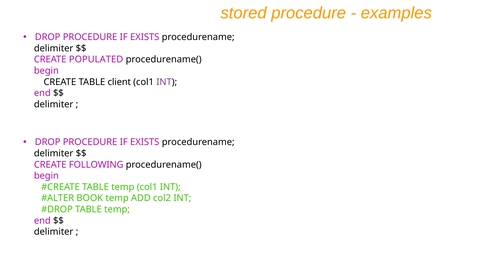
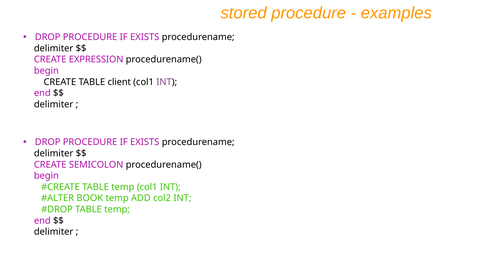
POPULATED: POPULATED -> EXPRESSION
FOLLOWING: FOLLOWING -> SEMICOLON
